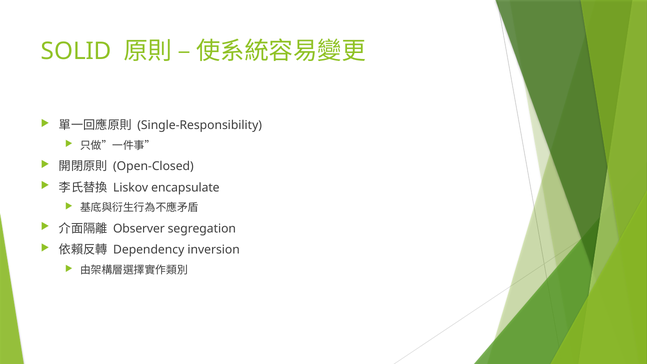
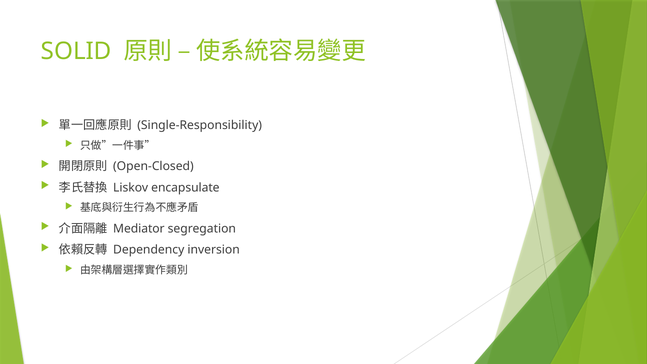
Observer: Observer -> Mediator
